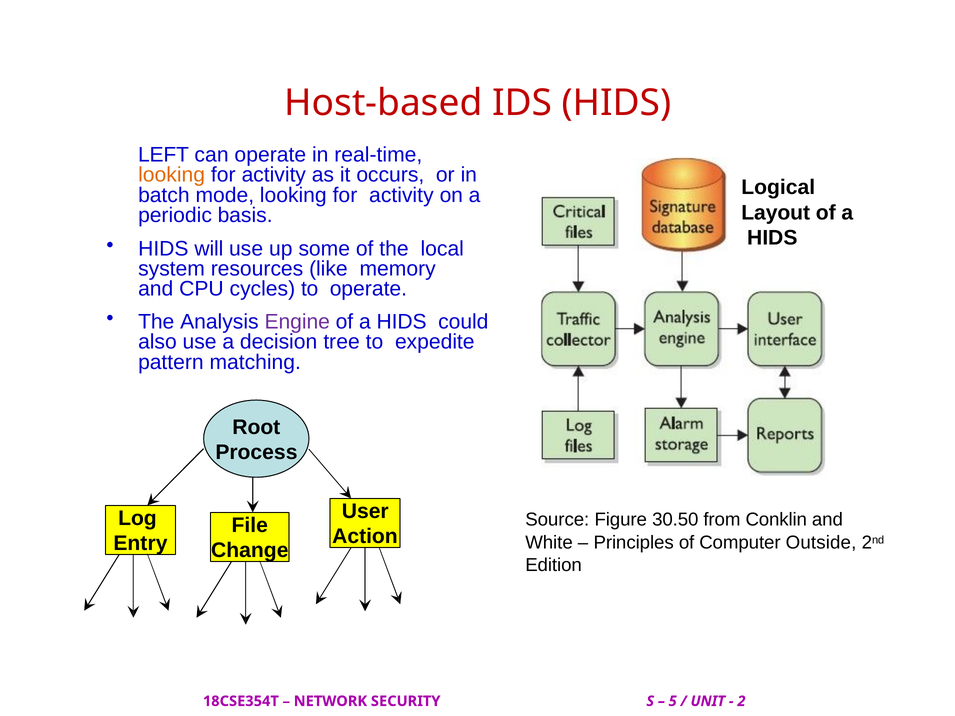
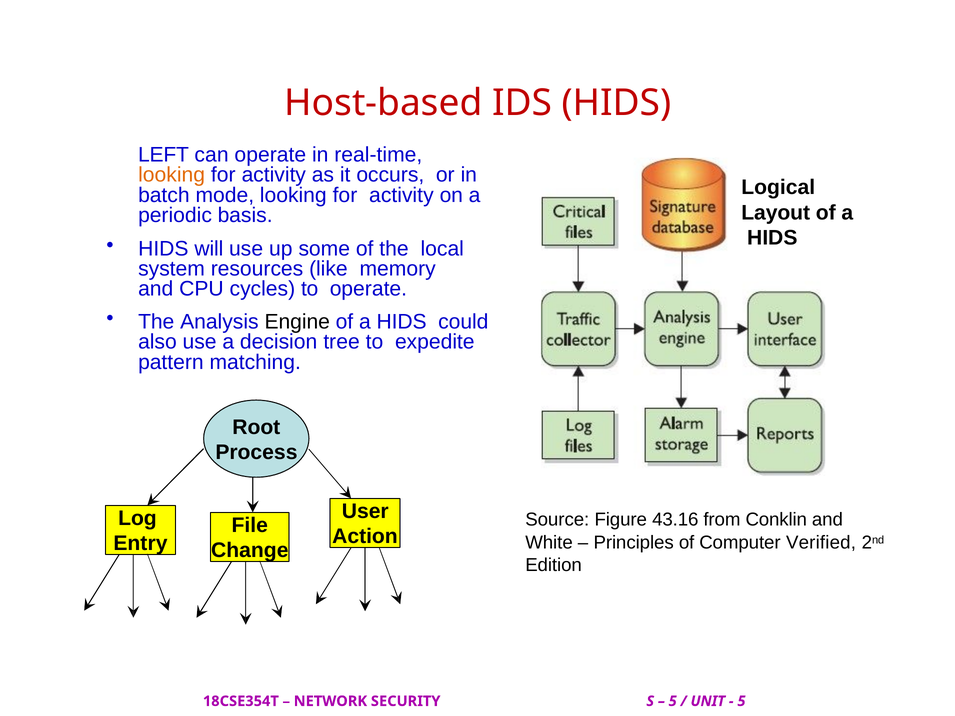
Engine colour: purple -> black
30.50: 30.50 -> 43.16
Outside: Outside -> Verified
2 at (741, 701): 2 -> 5
